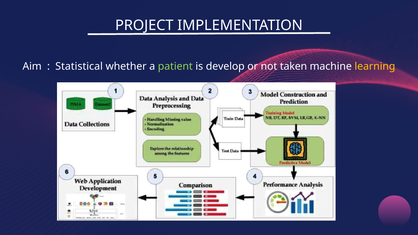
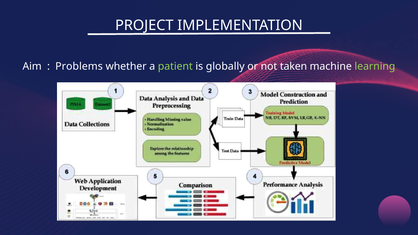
Statistical: Statistical -> Problems
develop: develop -> globally
learning colour: yellow -> light green
